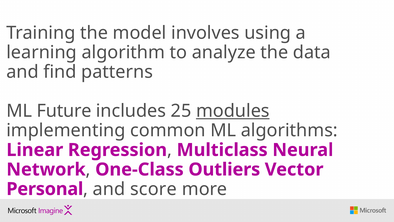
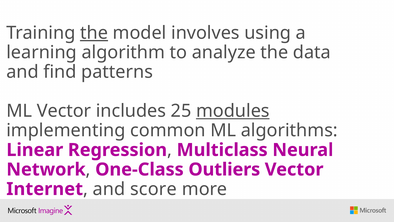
the at (94, 33) underline: none -> present
ML Future: Future -> Vector
Personal: Personal -> Internet
